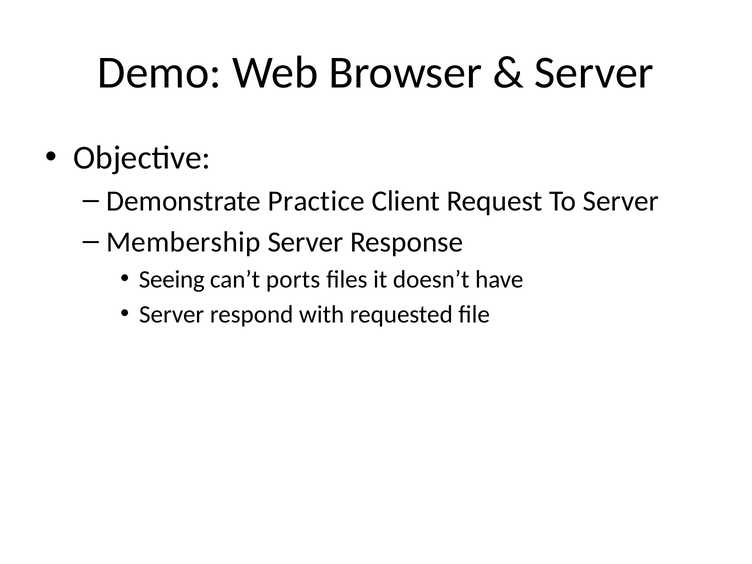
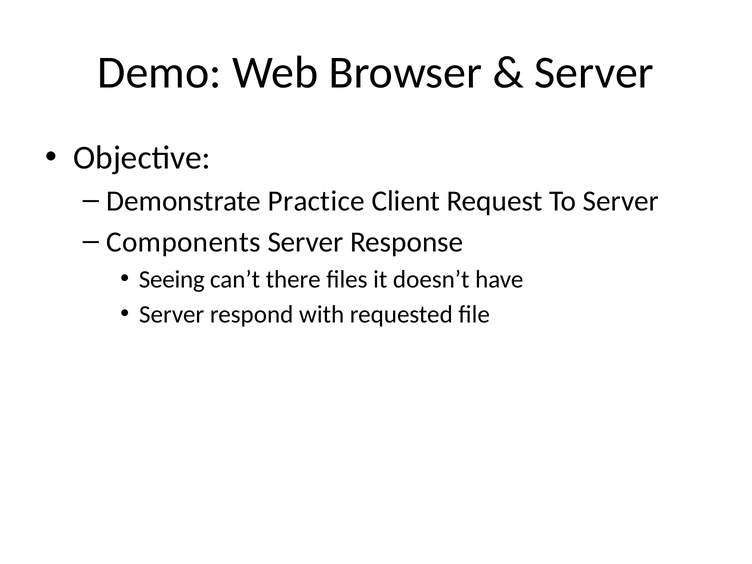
Membership: Membership -> Components
ports: ports -> there
